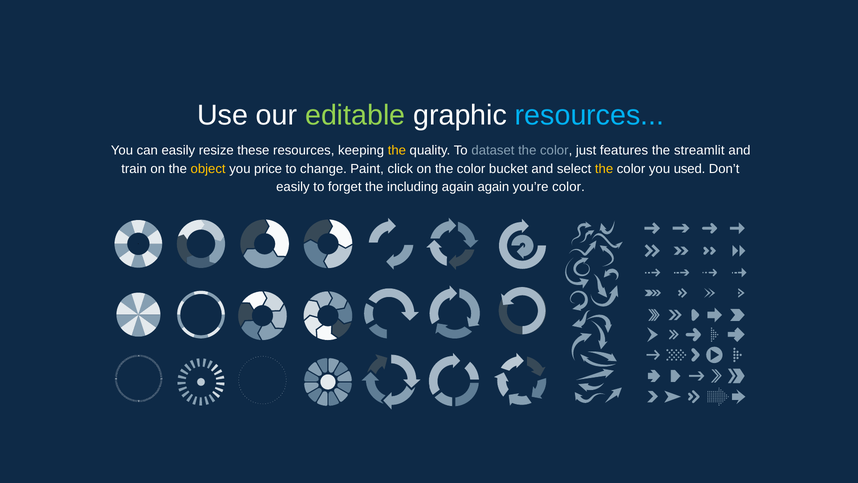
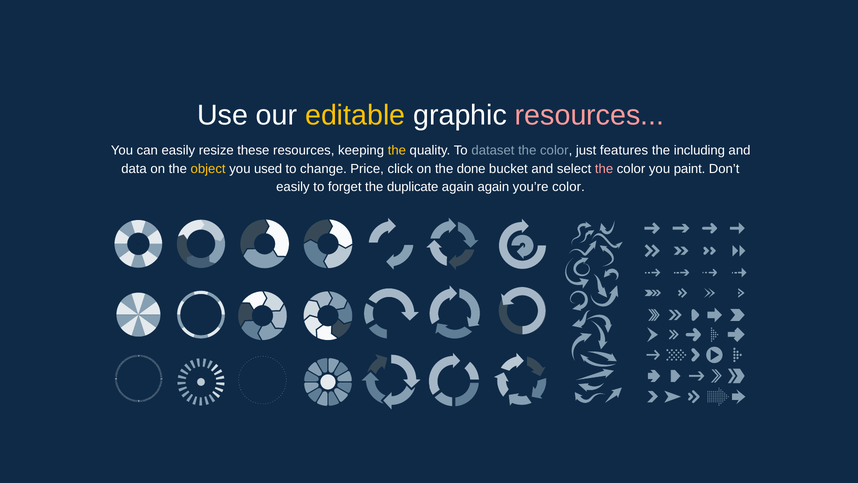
editable colour: light green -> yellow
resources at (590, 115) colour: light blue -> pink
streamlit: streamlit -> including
train: train -> data
price: price -> used
Paint: Paint -> Price
on the color: color -> done
the at (604, 169) colour: yellow -> pink
used: used -> paint
including: including -> duplicate
